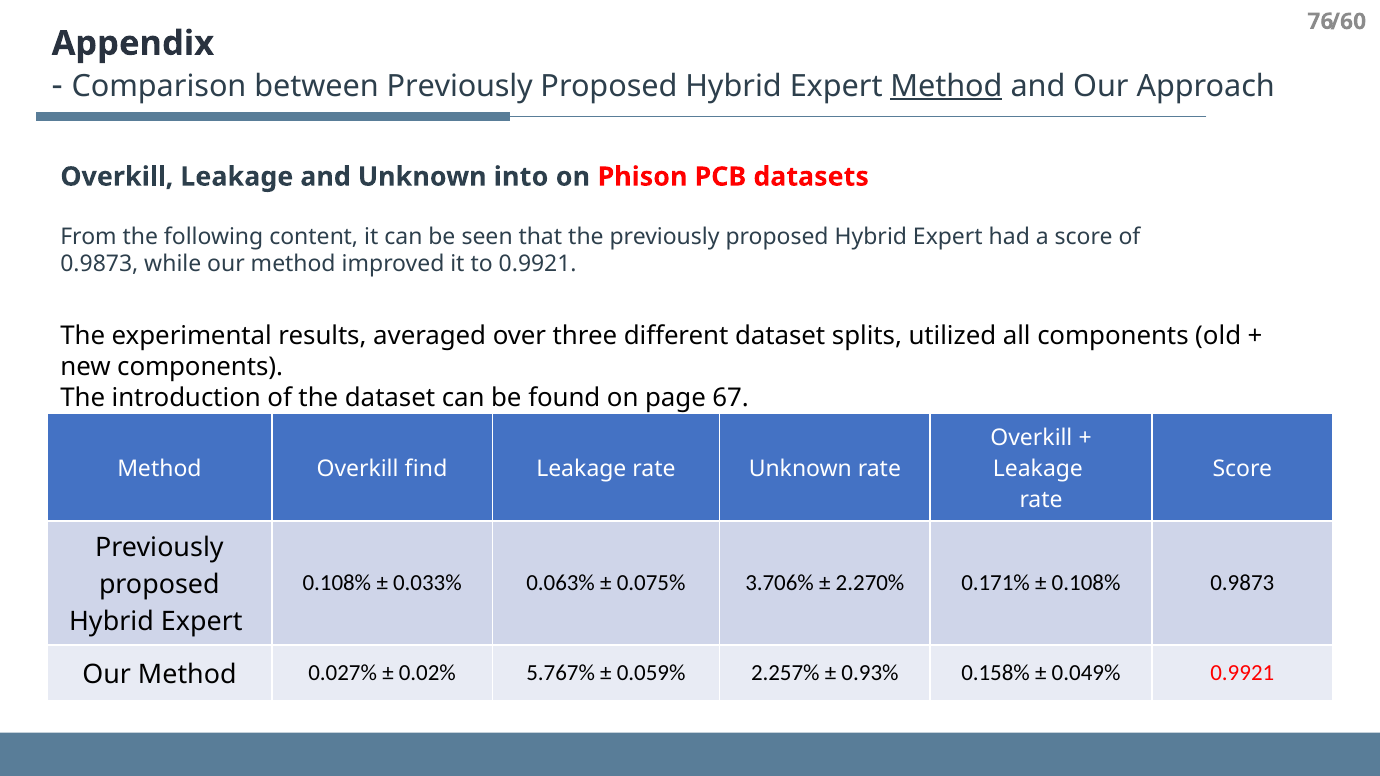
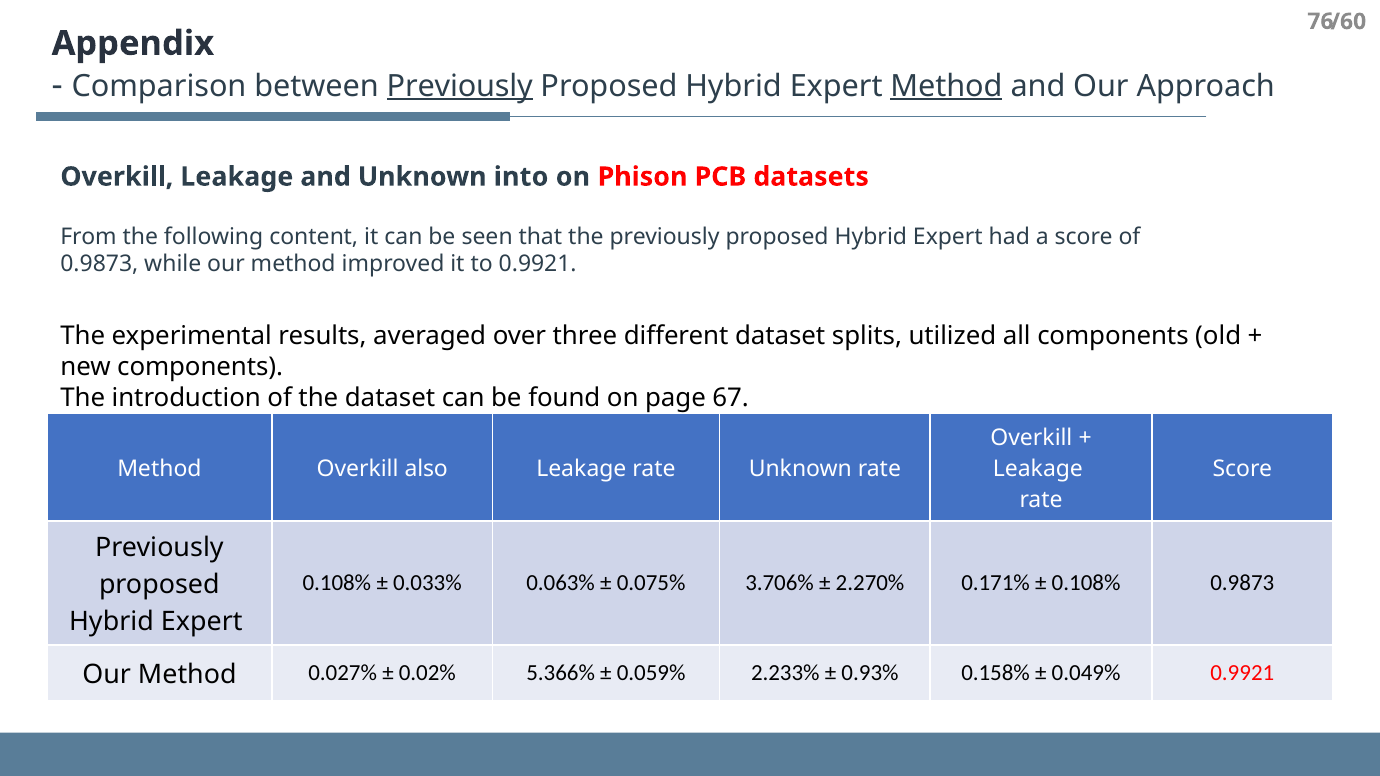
Previously at (460, 86) underline: none -> present
find: find -> also
5.767%: 5.767% -> 5.366%
2.257%: 2.257% -> 2.233%
